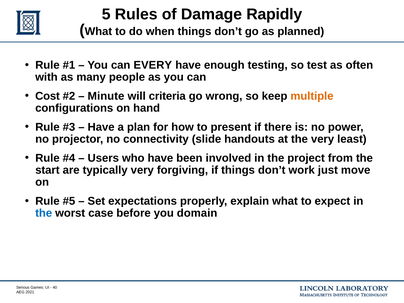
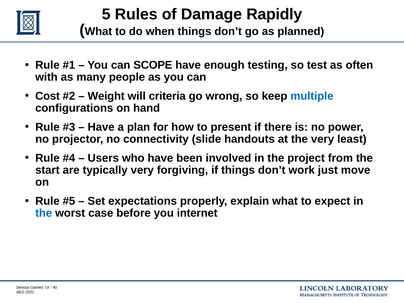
EVERY: EVERY -> SCOPE
Minute: Minute -> Weight
multiple colour: orange -> blue
domain: domain -> internet
